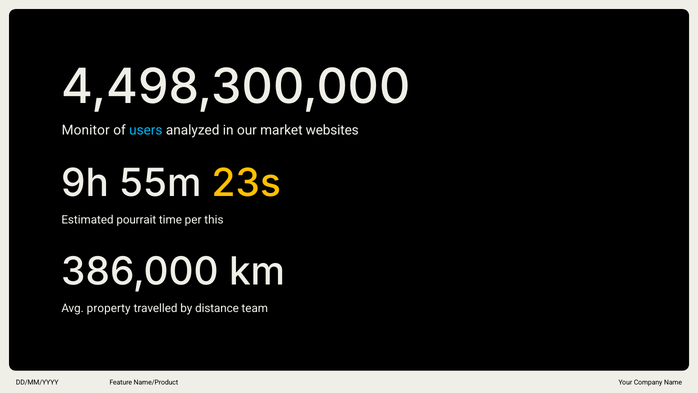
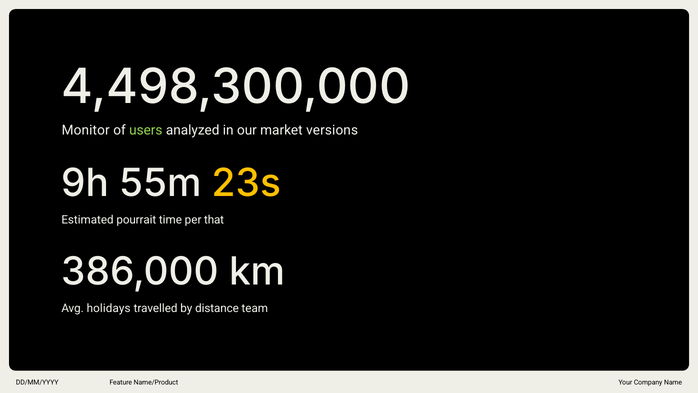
users colour: light blue -> light green
websites: websites -> versions
this: this -> that
property: property -> holidays
